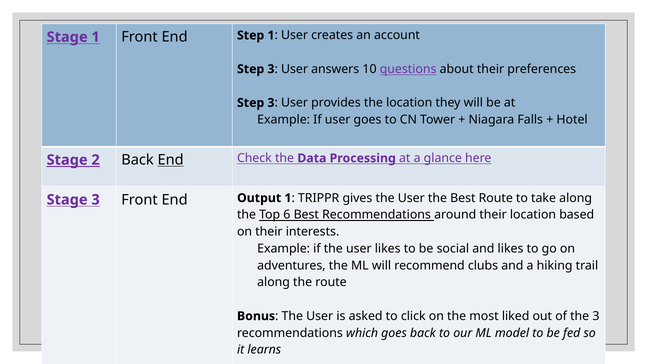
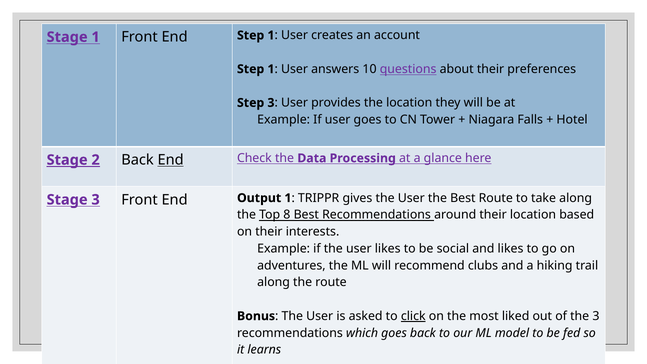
3 at (271, 69): 3 -> 1
6: 6 -> 8
click underline: none -> present
